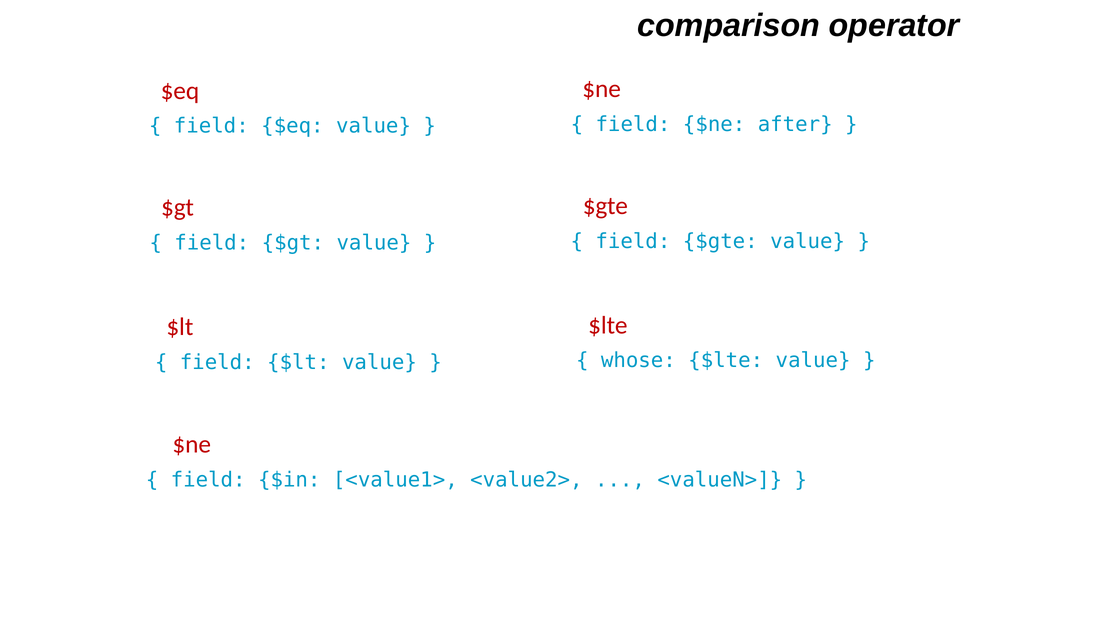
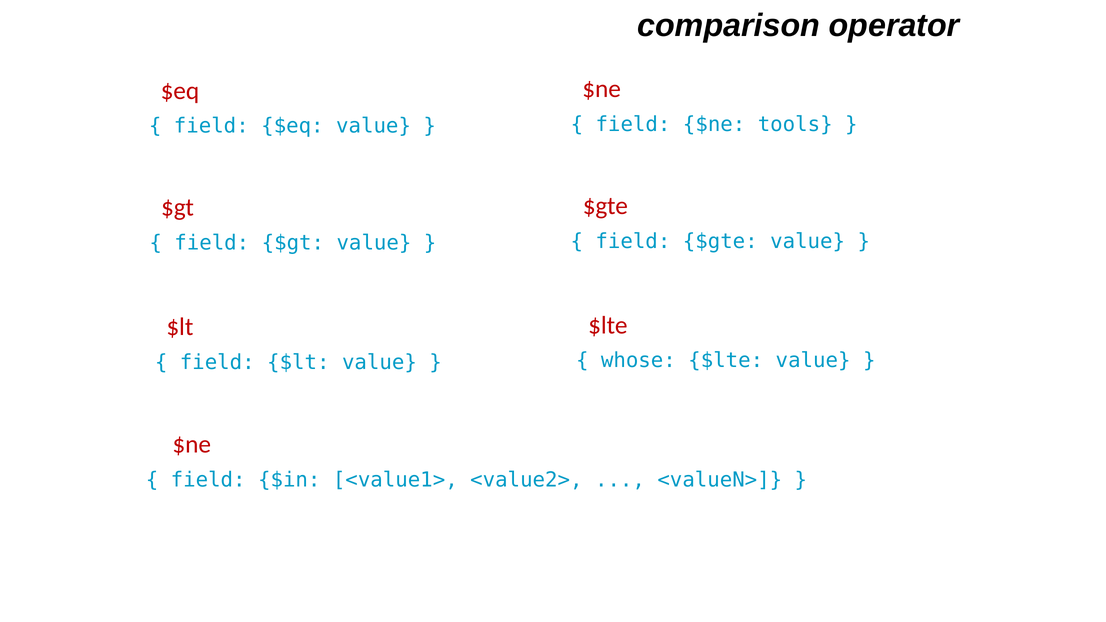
after: after -> tools
